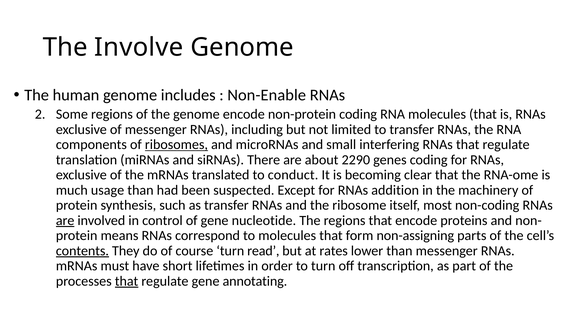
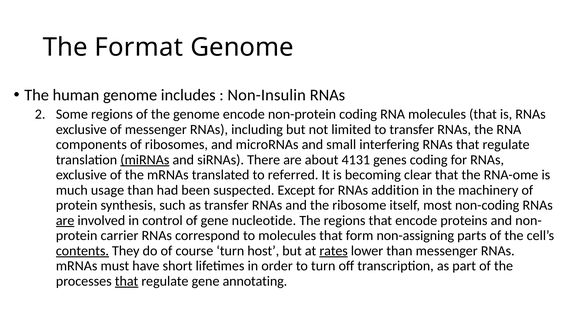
Involve: Involve -> Format
Non-Enable: Non-Enable -> Non-Insulin
ribosomes underline: present -> none
miRNAs underline: none -> present
2290: 2290 -> 4131
conduct: conduct -> referred
means: means -> carrier
read: read -> host
rates underline: none -> present
